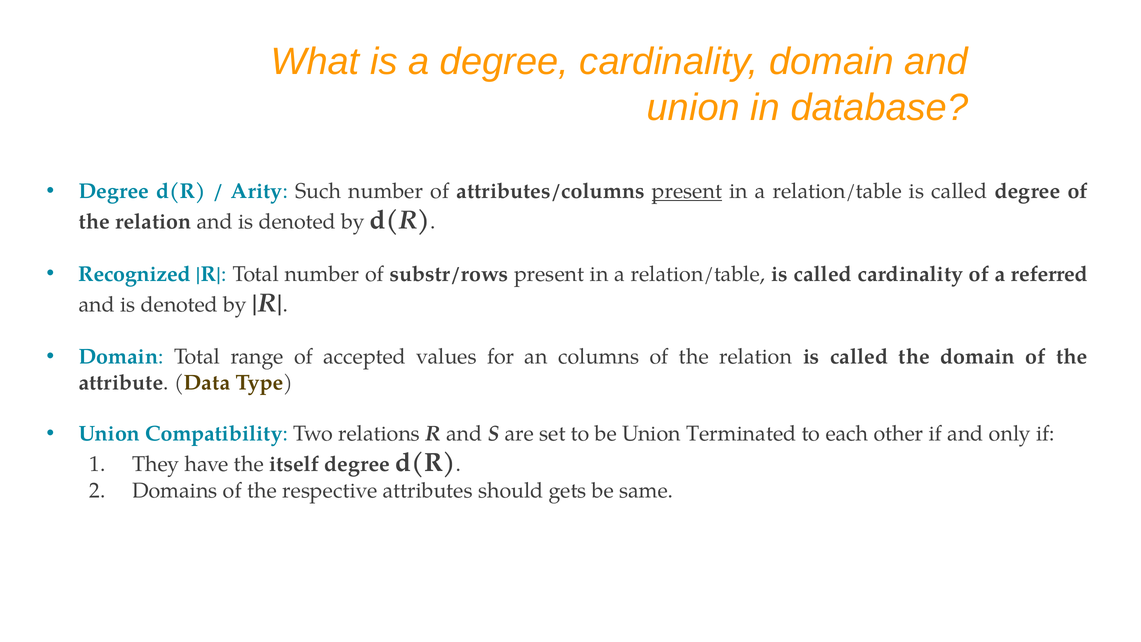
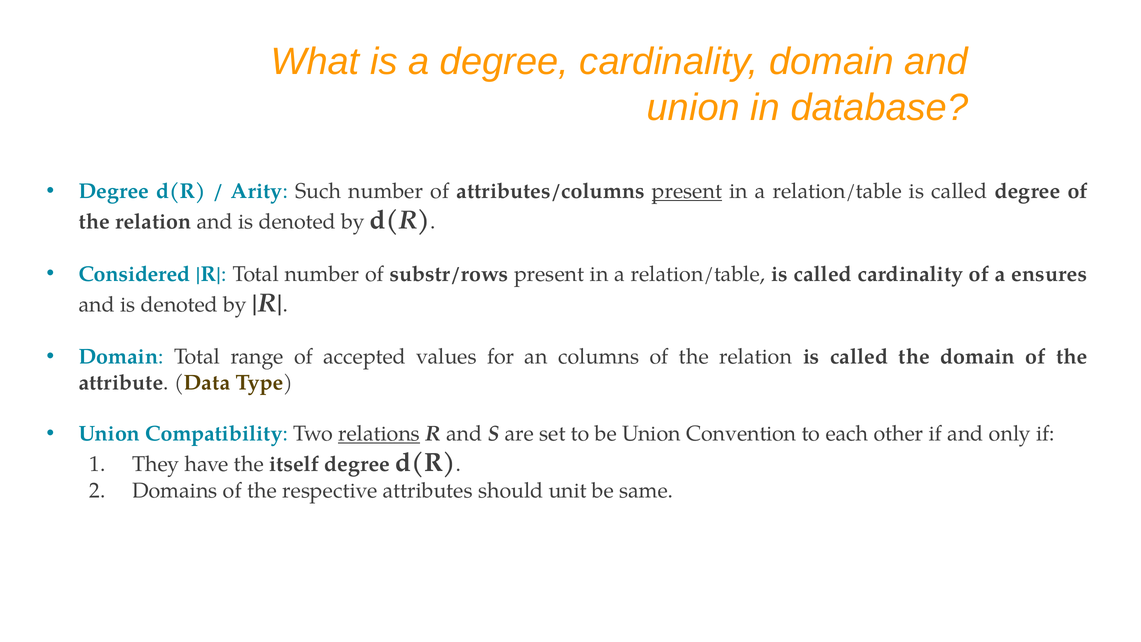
Recognized: Recognized -> Considered
referred: referred -> ensures
relations underline: none -> present
Terminated: Terminated -> Convention
gets: gets -> unit
